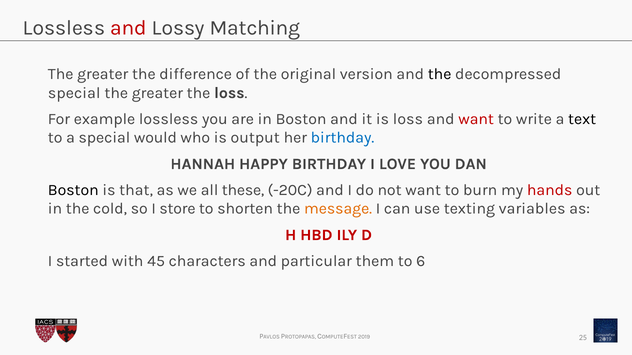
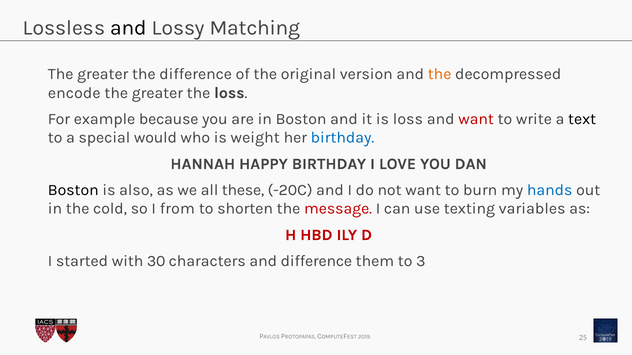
and at (128, 28) colour: red -> black
the at (440, 74) colour: black -> orange
special at (74, 93): special -> encode
example lossless: lossless -> because
output: output -> weight
that: that -> also
hands colour: red -> blue
store: store -> from
message colour: orange -> red
45: 45 -> 30
and particular: particular -> difference
6: 6 -> 3
